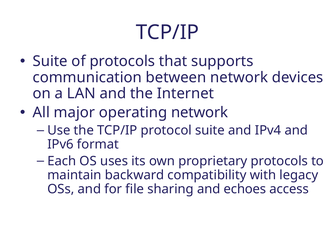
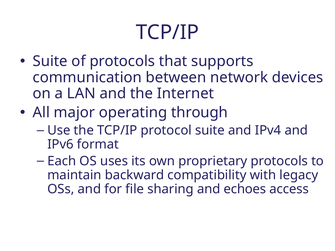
operating network: network -> through
